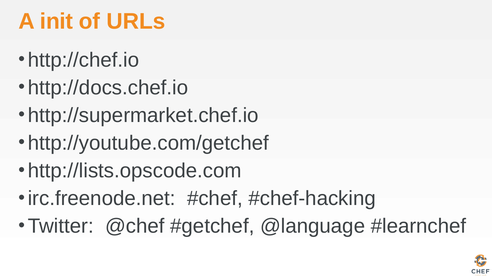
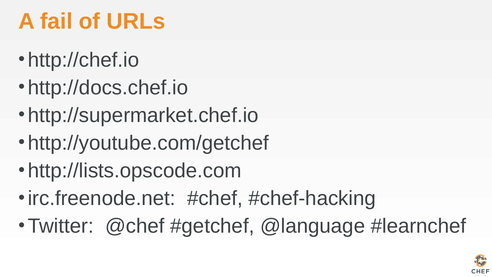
init: init -> fail
